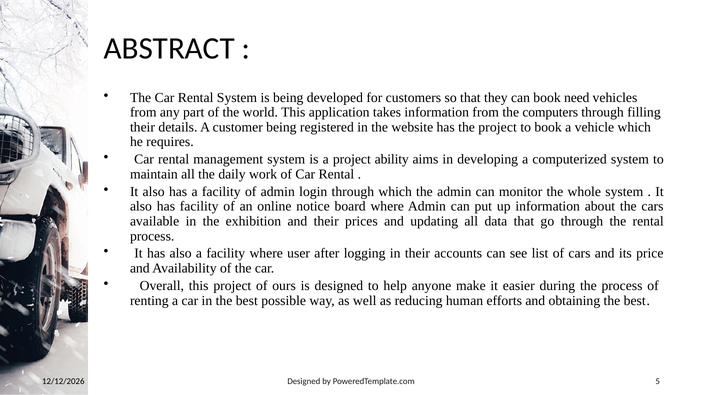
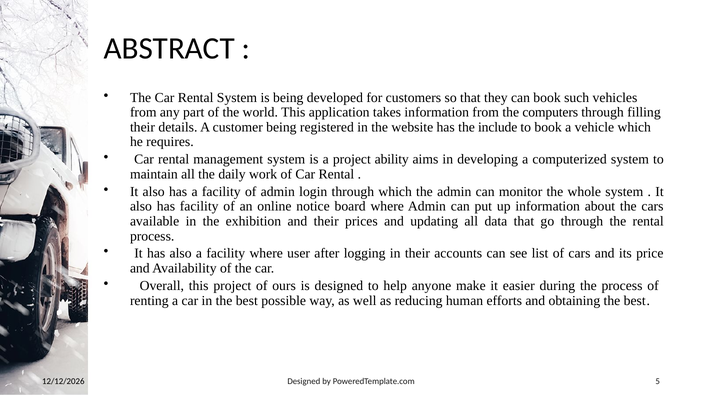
need: need -> such
the project: project -> include
